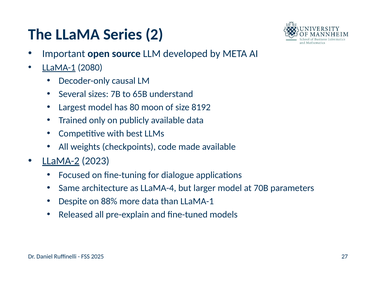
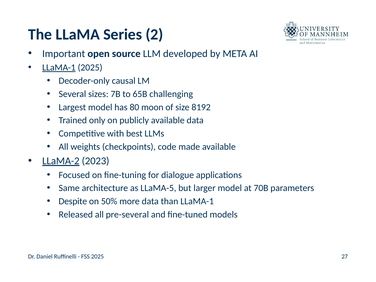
LLaMA-1 2080: 2080 -> 2025
understand: understand -> challenging
LLaMA-4: LLaMA-4 -> LLaMA-5
88%: 88% -> 50%
pre-explain: pre-explain -> pre-several
